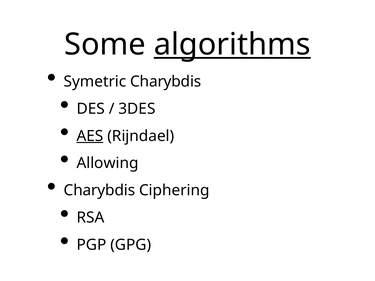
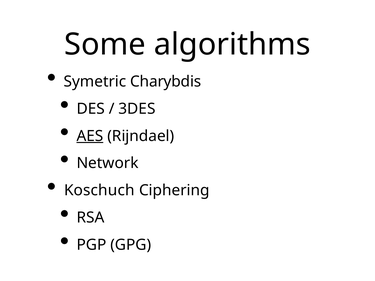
algorithms underline: present -> none
Allowing: Allowing -> Network
Charybdis at (99, 191): Charybdis -> Koschuch
